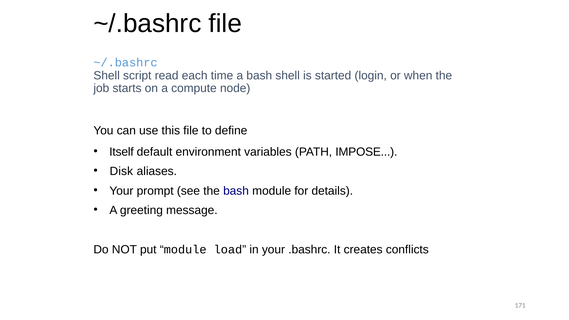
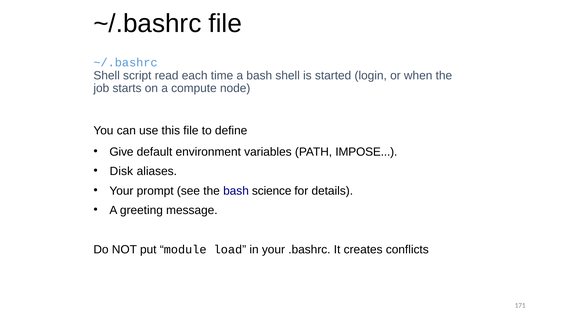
Itself: Itself -> Give
bash module: module -> science
